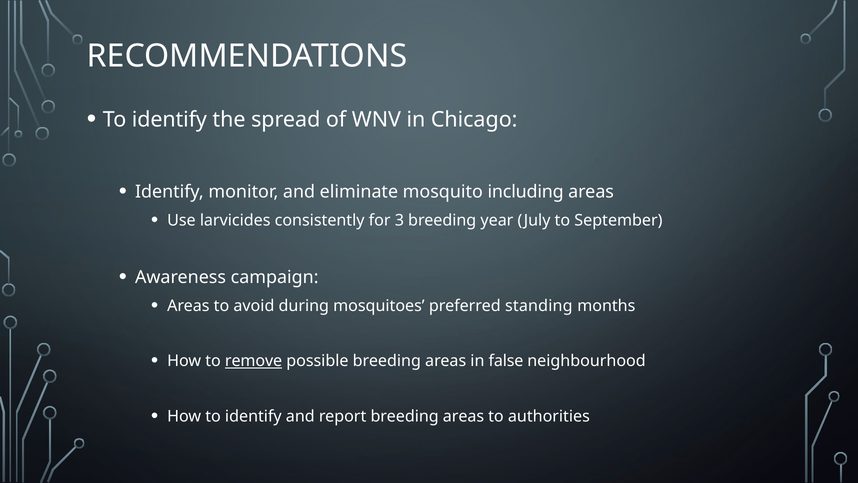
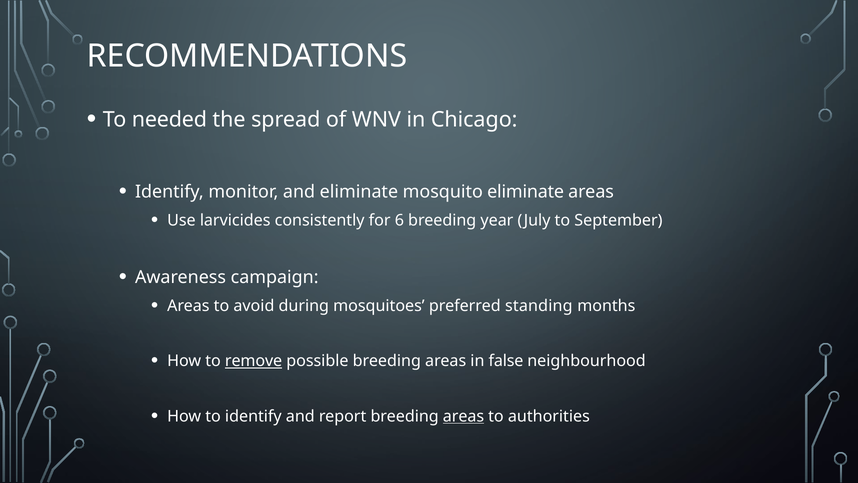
identify at (169, 120): identify -> needed
mosquito including: including -> eliminate
3: 3 -> 6
areas at (463, 416) underline: none -> present
